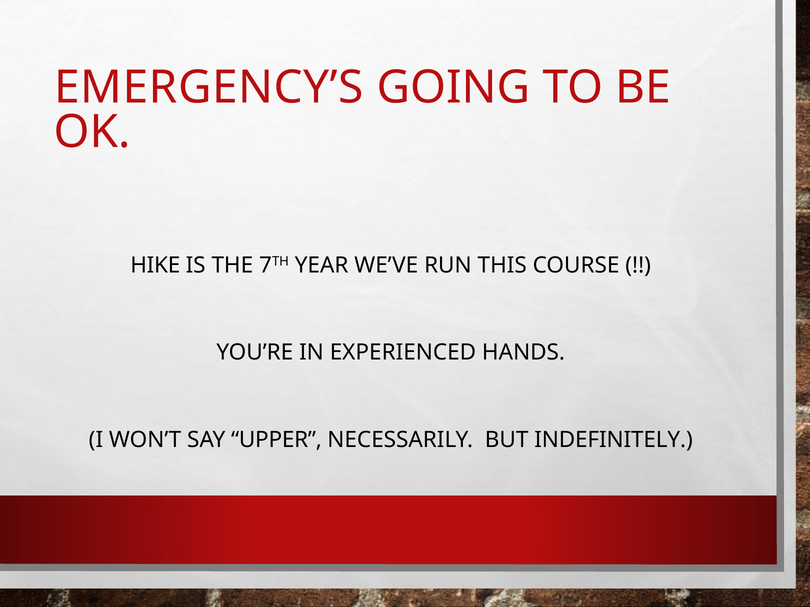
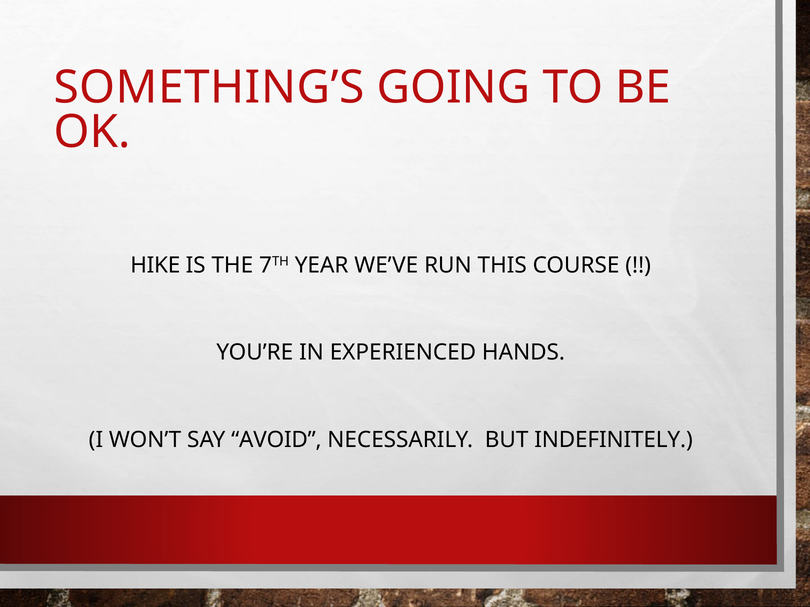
EMERGENCY’S: EMERGENCY’S -> SOMETHING’S
UPPER: UPPER -> AVOID
